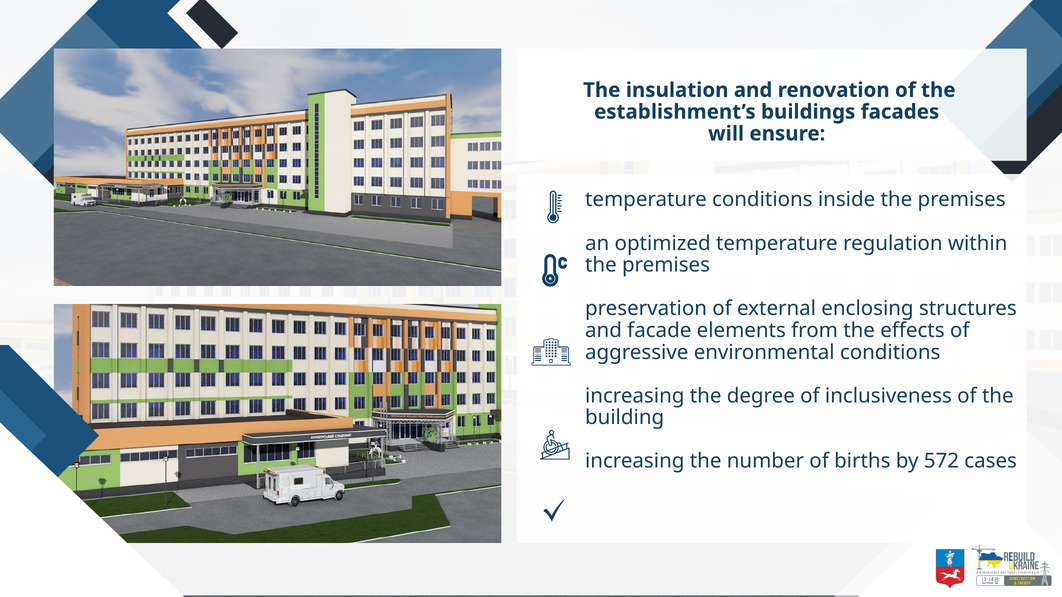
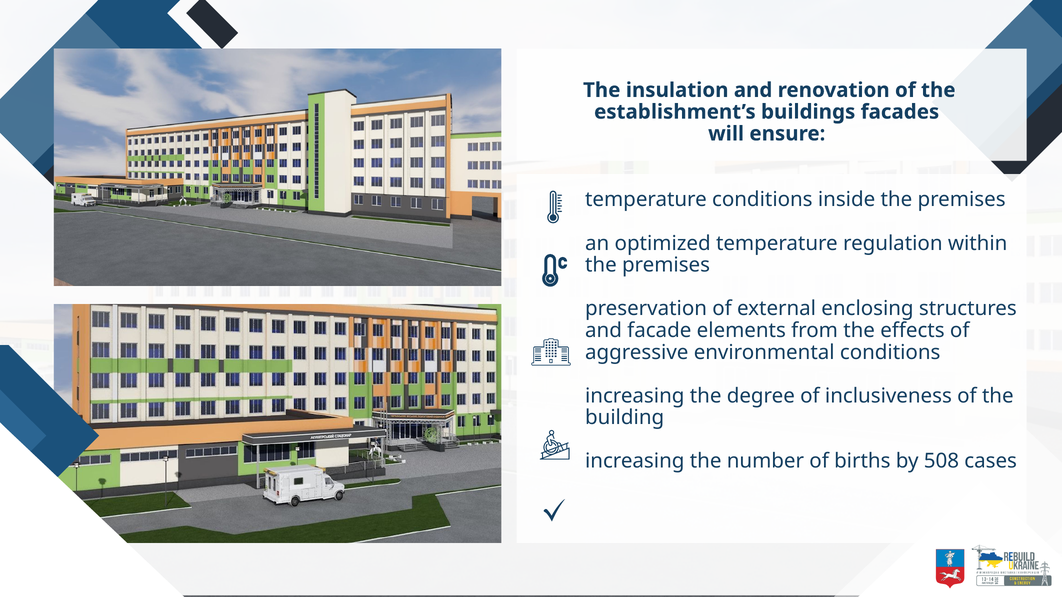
572: 572 -> 508
